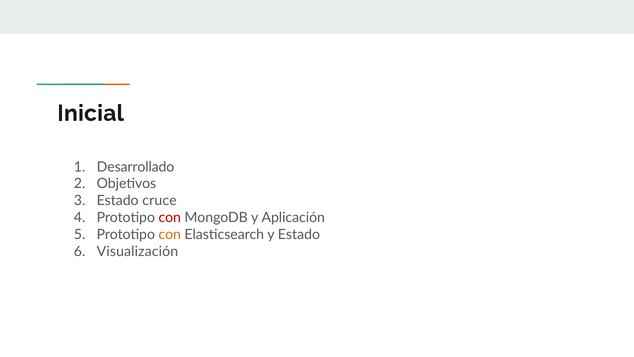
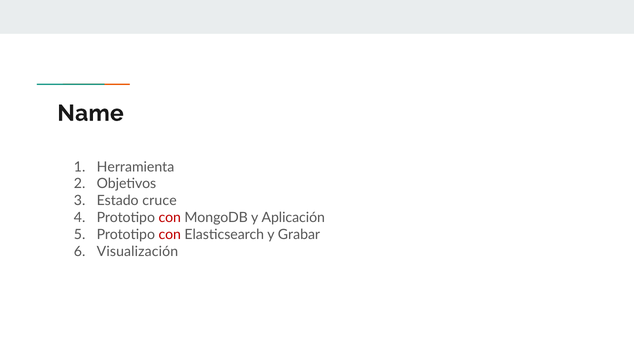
Inicial: Inicial -> Name
Desarrollado: Desarrollado -> Herramienta
con at (170, 234) colour: orange -> red
y Estado: Estado -> Grabar
